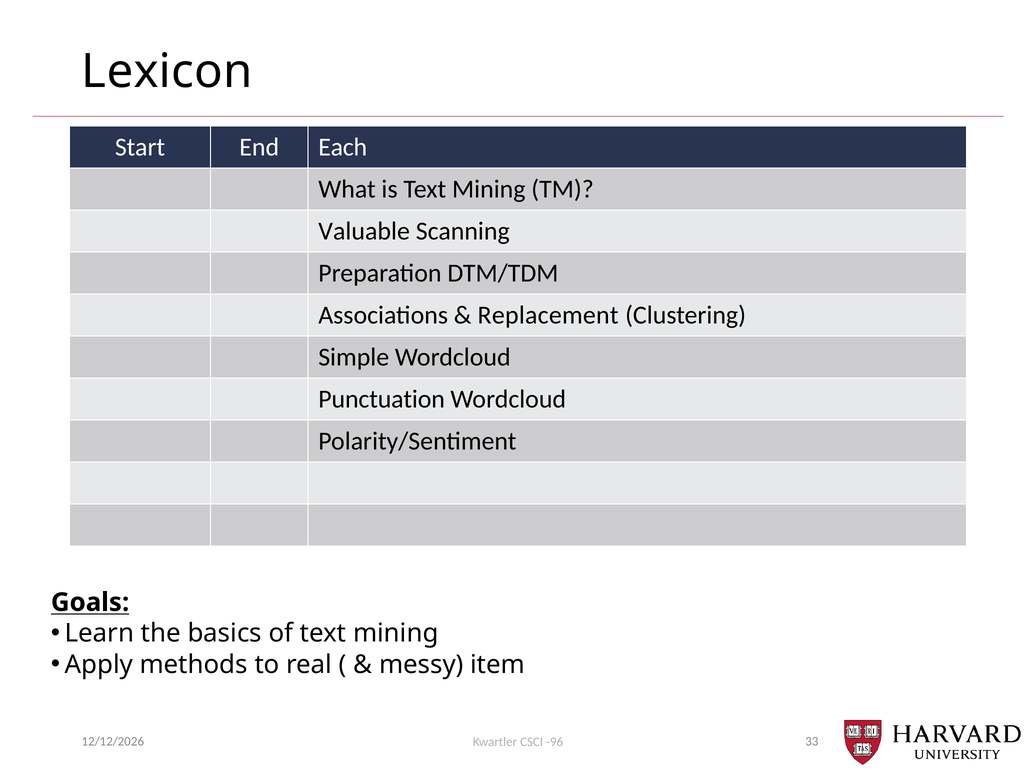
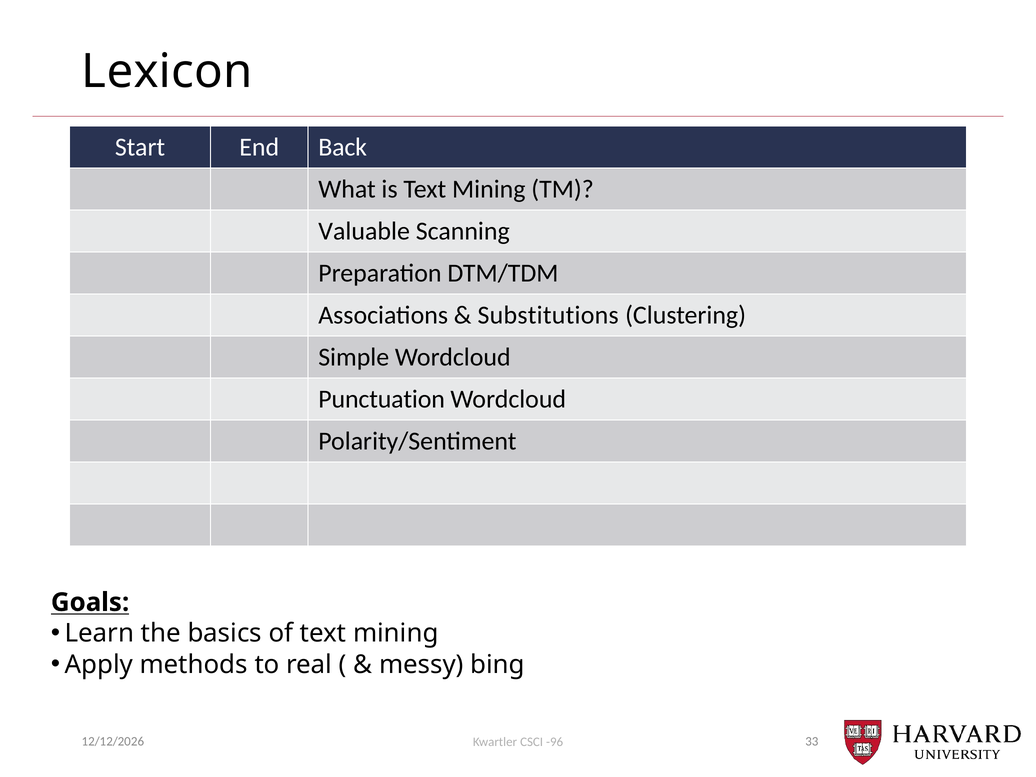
Each: Each -> Back
Replacement: Replacement -> Substitutions
item: item -> bing
